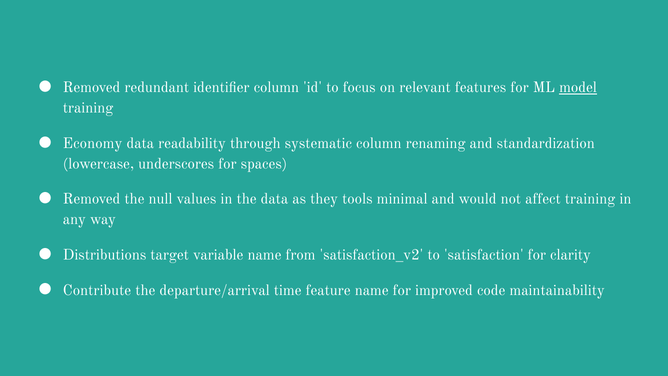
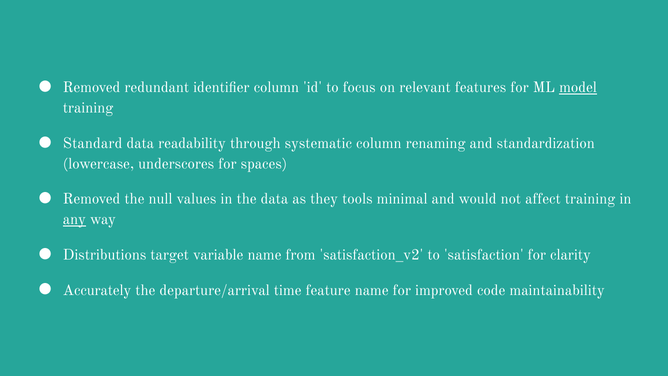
Economy: Economy -> Standard
any underline: none -> present
Contribute: Contribute -> Accurately
